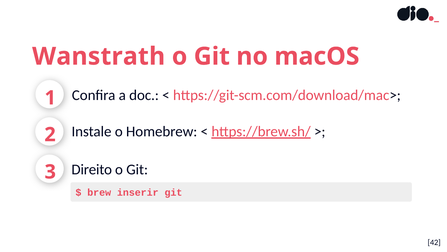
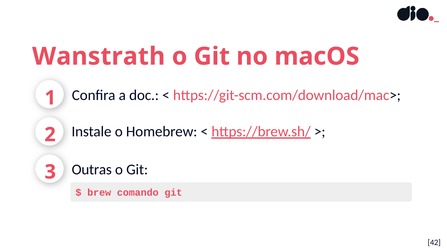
Direito: Direito -> Outras
inserir: inserir -> comando
